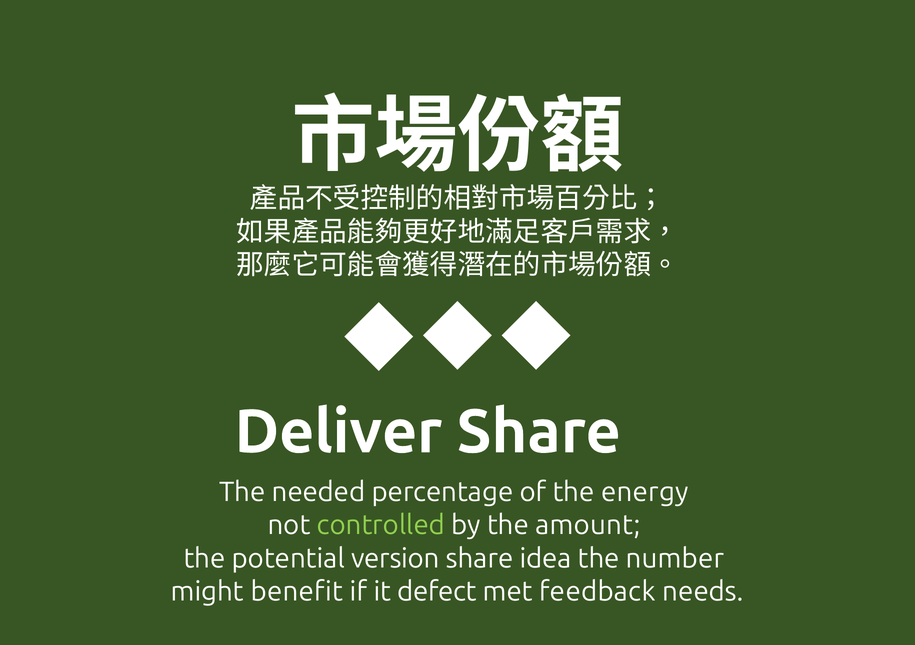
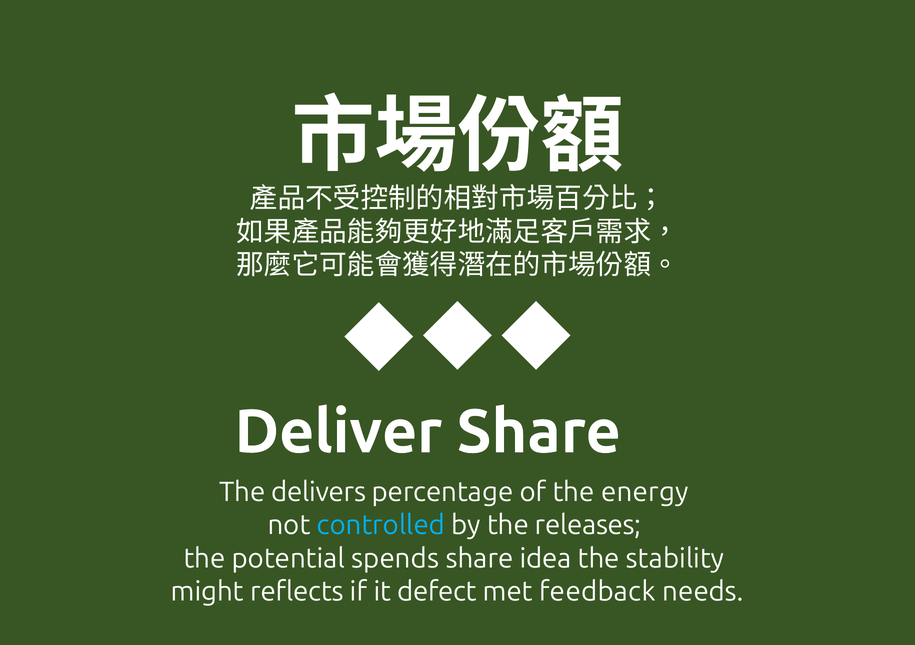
needed: needed -> delivers
controlled colour: light green -> light blue
amount: amount -> releases
version: version -> spends
number: number -> stability
benefit: benefit -> reflects
